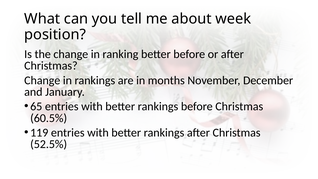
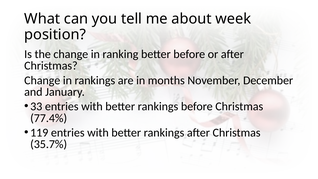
65: 65 -> 33
60.5%: 60.5% -> 77.4%
52.5%: 52.5% -> 35.7%
